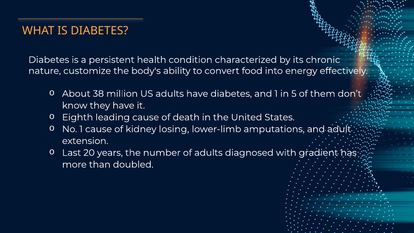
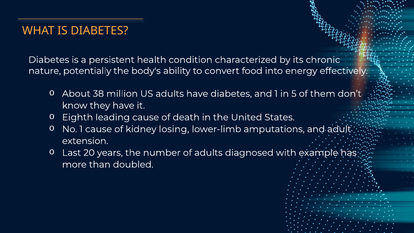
customize: customize -> potentially
gradient: gradient -> example
